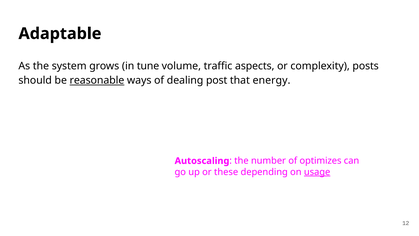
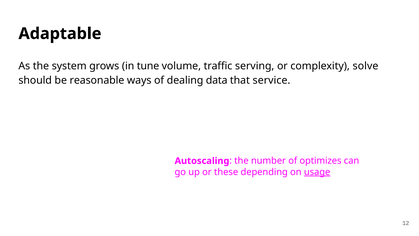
aspects: aspects -> serving
posts: posts -> solve
reasonable underline: present -> none
post: post -> data
energy: energy -> service
